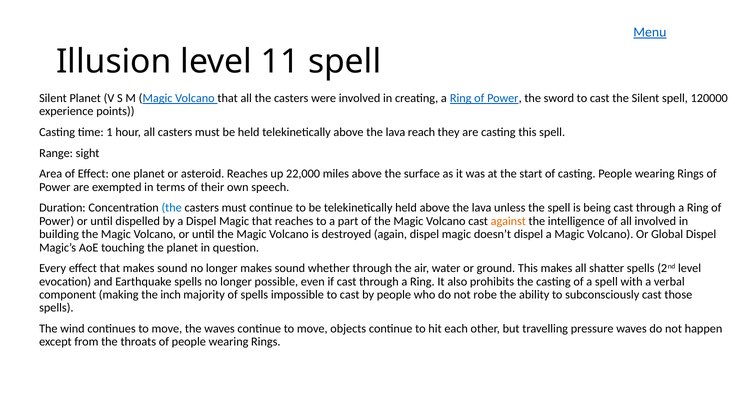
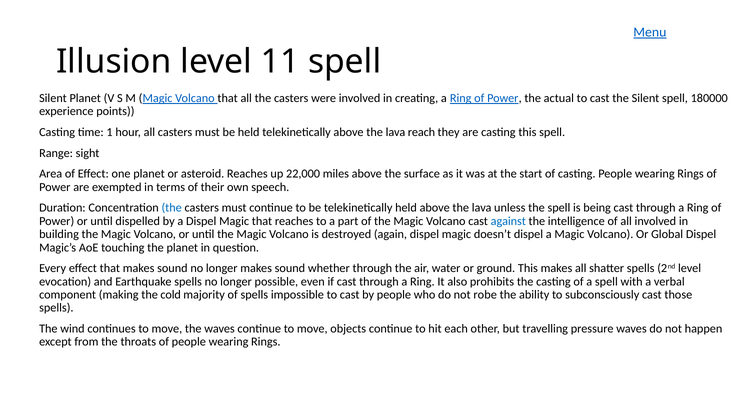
sword: sword -> actual
120000: 120000 -> 180000
against colour: orange -> blue
inch: inch -> cold
